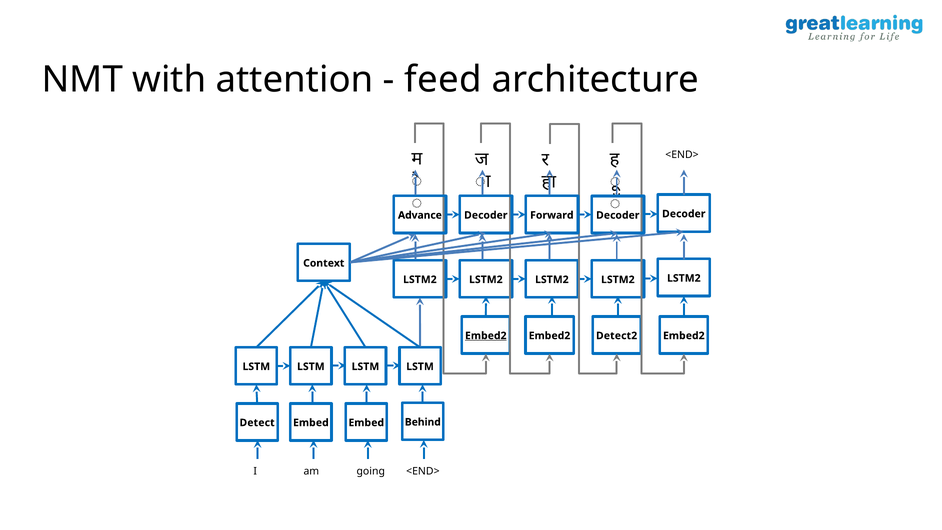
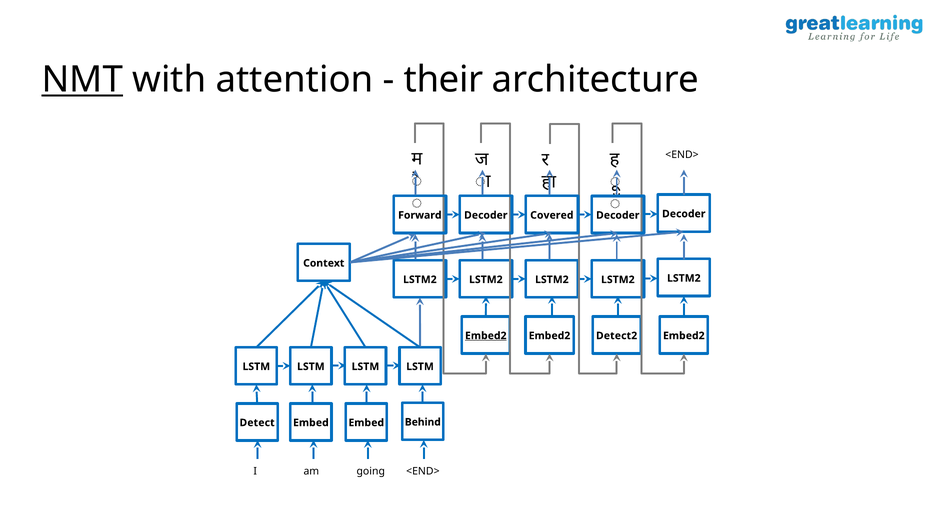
NMT underline: none -> present
feed: feed -> their
Advance: Advance -> Forward
Forward: Forward -> Covered
